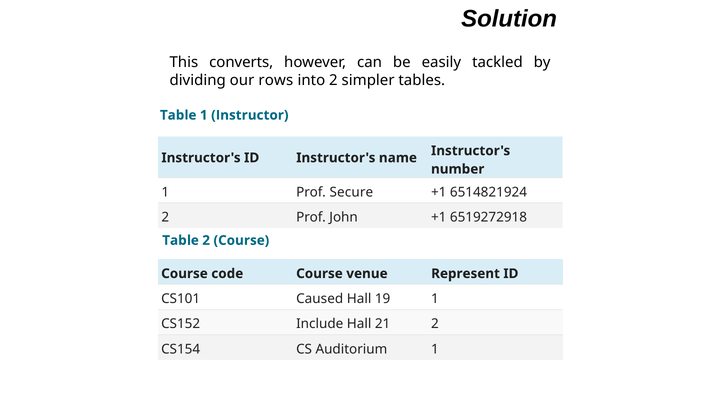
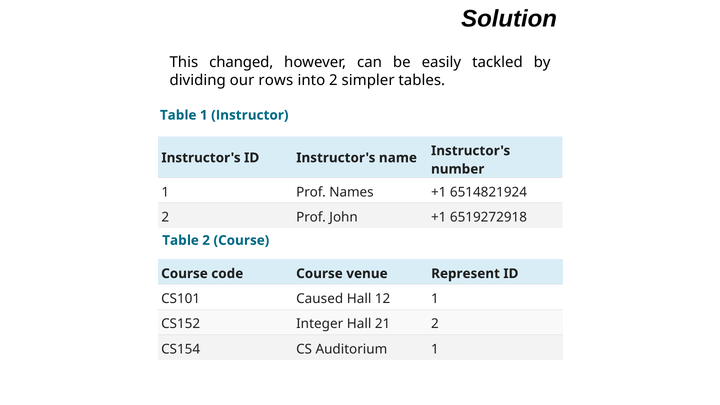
converts: converts -> changed
Secure: Secure -> Names
19: 19 -> 12
Include: Include -> Integer
